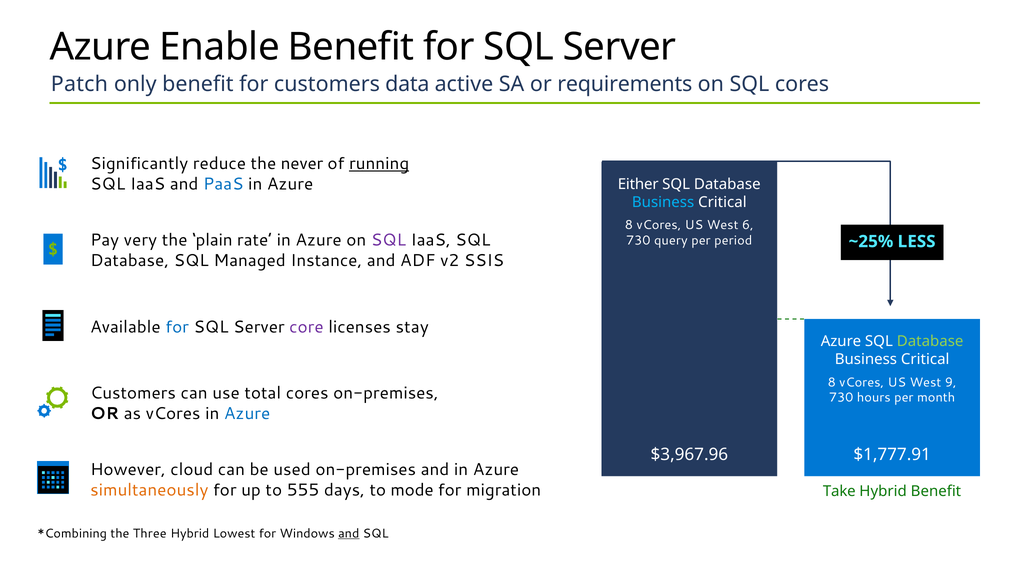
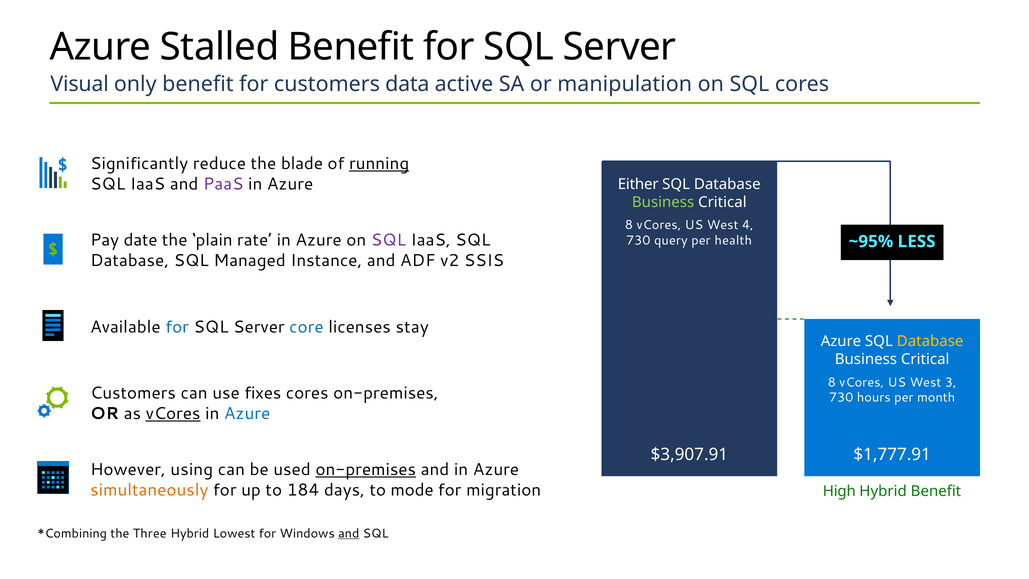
Enable: Enable -> Stalled
Patch: Patch -> Visual
requirements: requirements -> manipulation
never: never -> blade
PaaS colour: blue -> purple
Business at (663, 202) colour: light blue -> light green
6: 6 -> 4
very: very -> date
period: period -> health
~25%: ~25% -> ~95%
core colour: purple -> blue
Database at (930, 341) colour: light green -> yellow
9: 9 -> 3
total: total -> fixes
vCores at (173, 414) underline: none -> present
$3,967.96: $3,967.96 -> $3,907.91
cloud: cloud -> using
on-premises at (366, 469) underline: none -> present
555: 555 -> 184
Take: Take -> High
